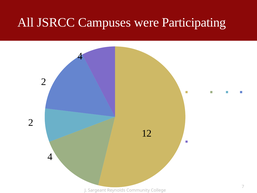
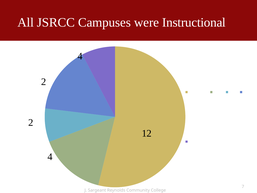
Participating: Participating -> Instructional
